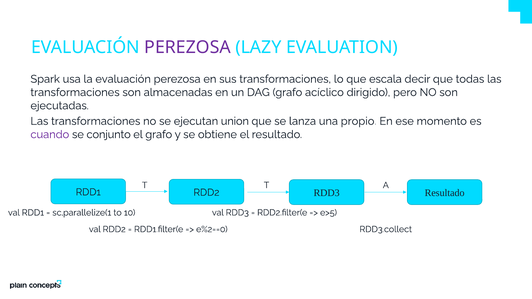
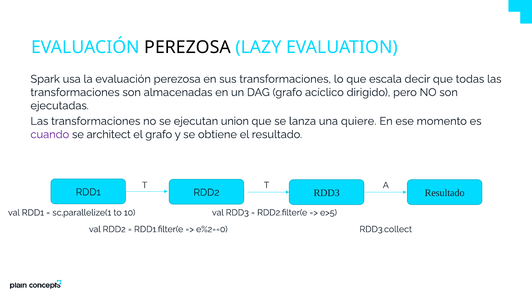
PEREZOSA at (188, 48) colour: purple -> black
propio: propio -> quiere
conjunto: conjunto -> architect
